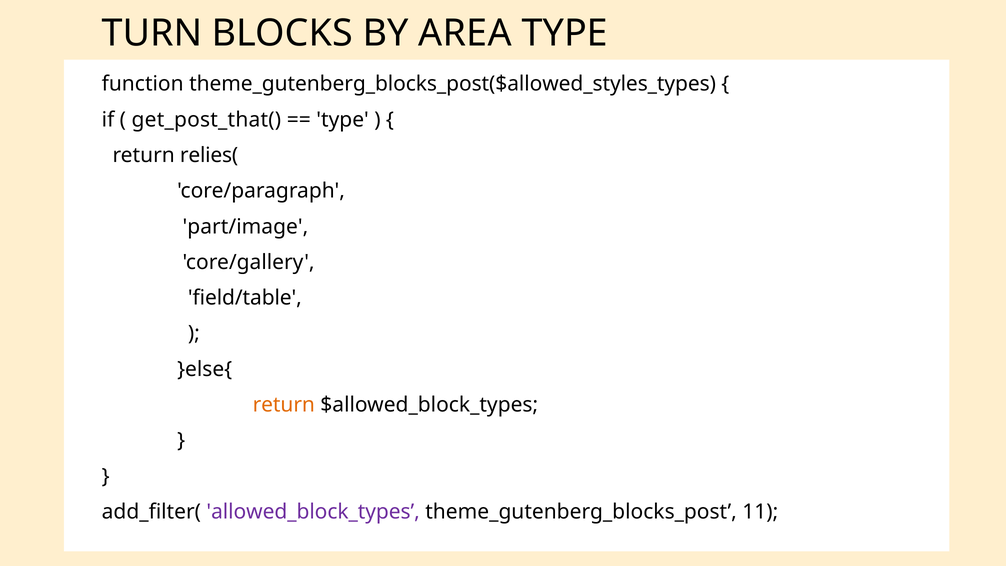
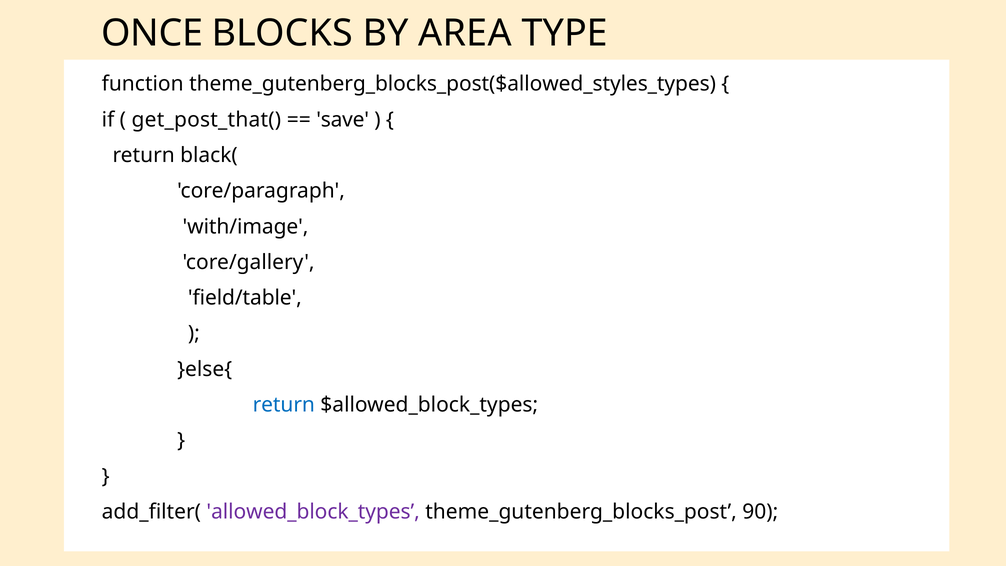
TURN: TURN -> ONCE
type at (343, 120): type -> save
relies(: relies( -> black(
part/image: part/image -> with/image
return at (284, 405) colour: orange -> blue
11: 11 -> 90
